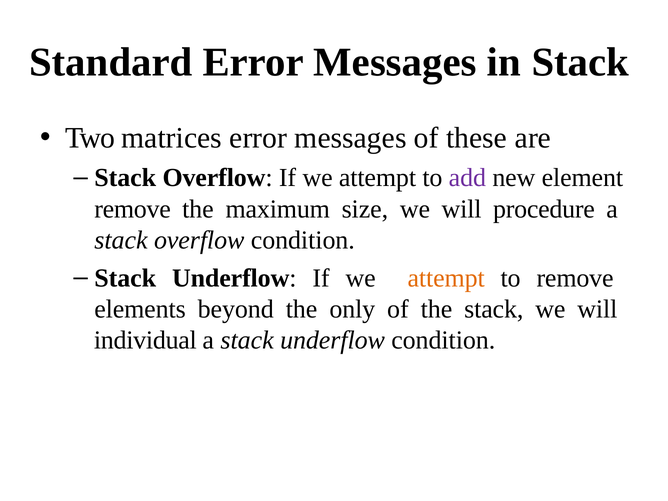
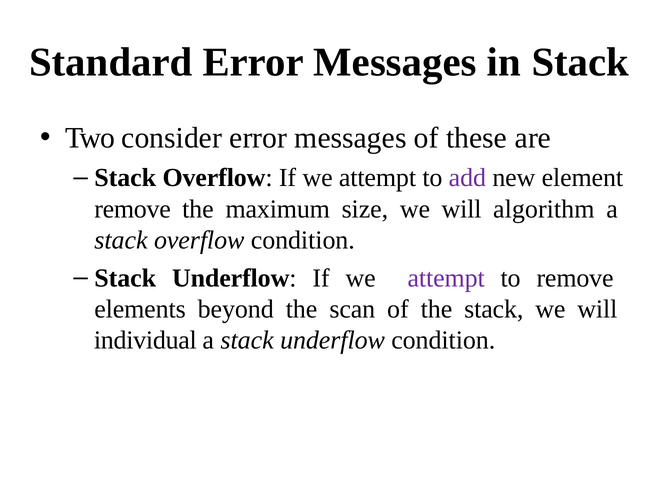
matrices: matrices -> consider
procedure: procedure -> algorithm
attempt at (446, 278) colour: orange -> purple
only: only -> scan
